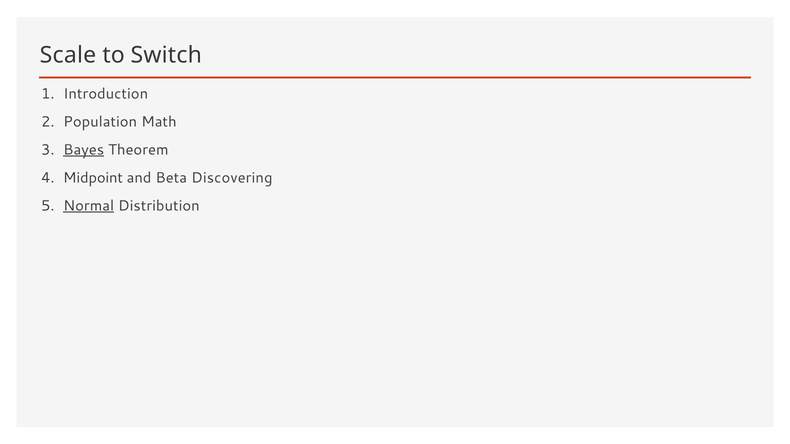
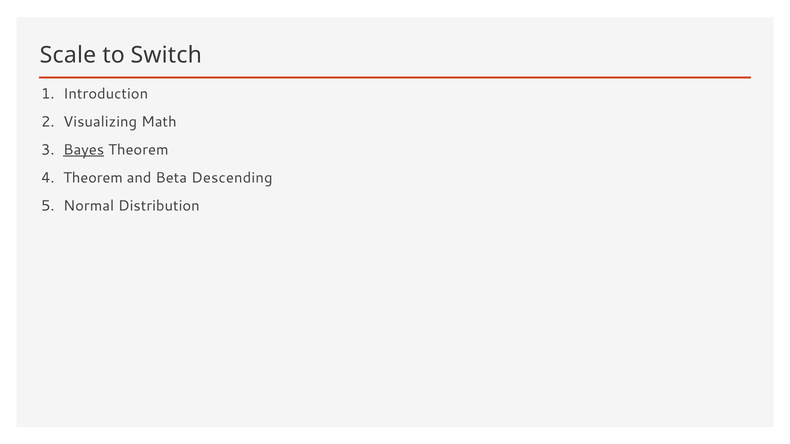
Population: Population -> Visualizing
Midpoint at (93, 178): Midpoint -> Theorem
Discovering: Discovering -> Descending
Normal underline: present -> none
